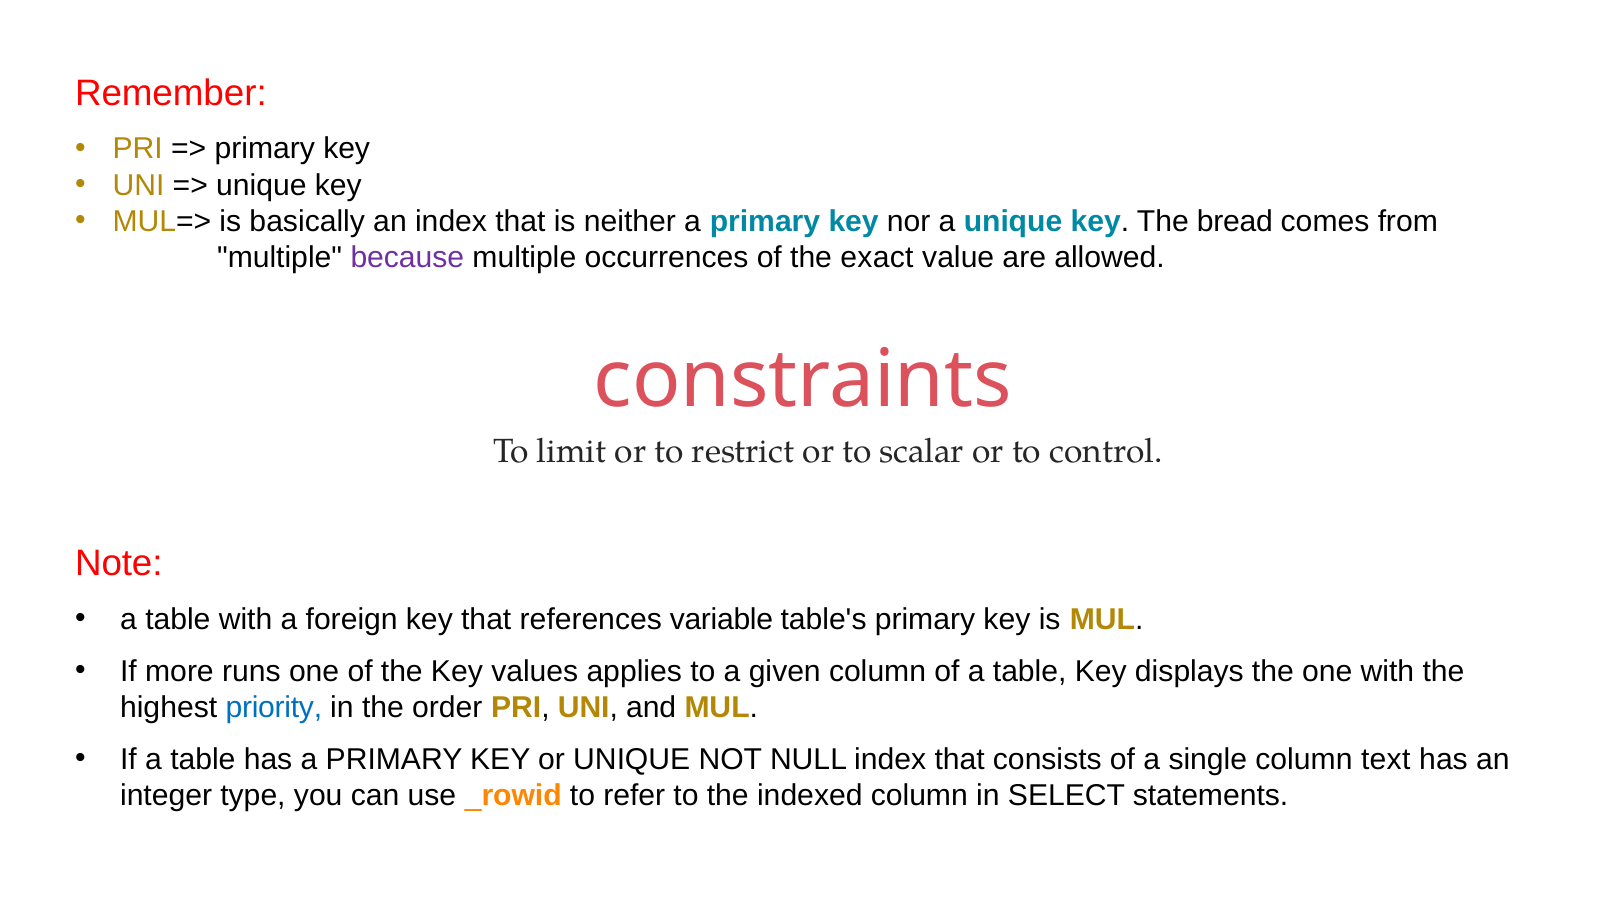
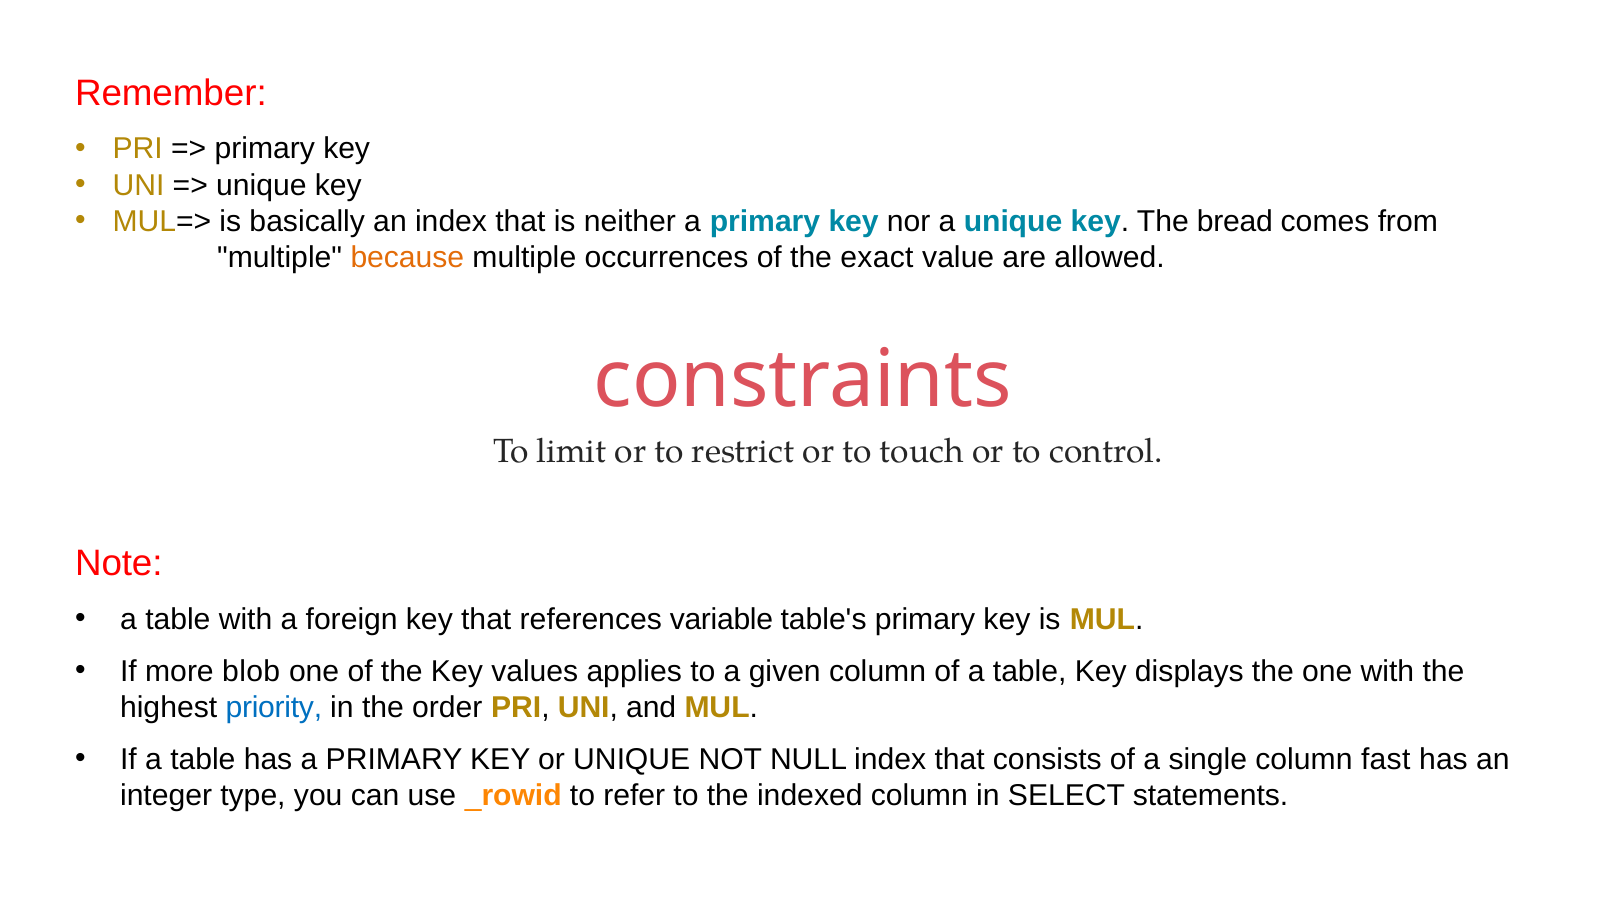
because colour: purple -> orange
scalar: scalar -> touch
runs: runs -> blob
text: text -> fast
